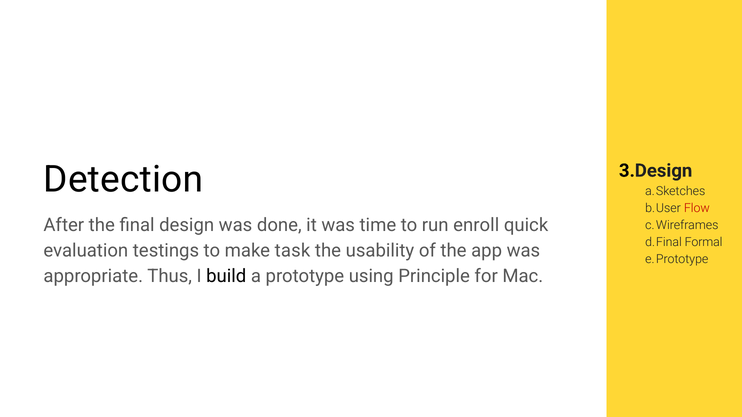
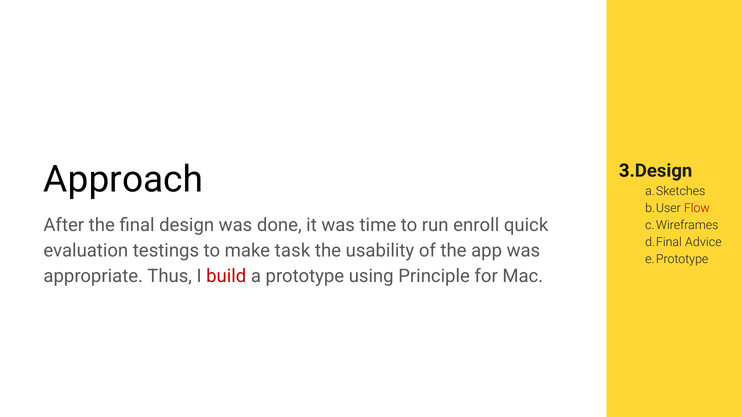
Detection: Detection -> Approach
Formal: Formal -> Advice
build colour: black -> red
